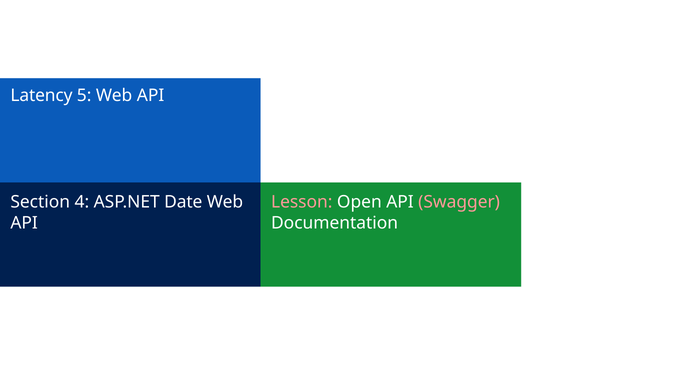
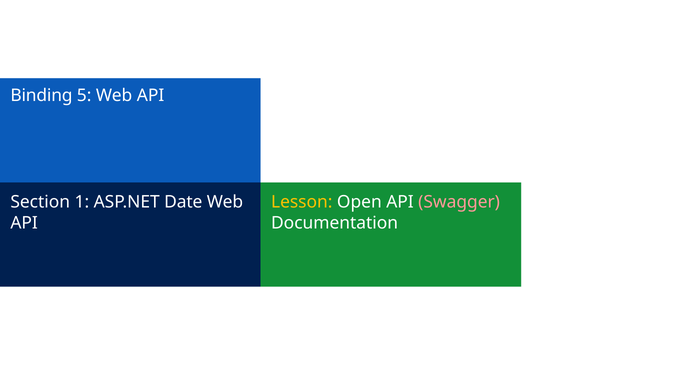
Latency: Latency -> Binding
4: 4 -> 1
Lesson colour: pink -> yellow
